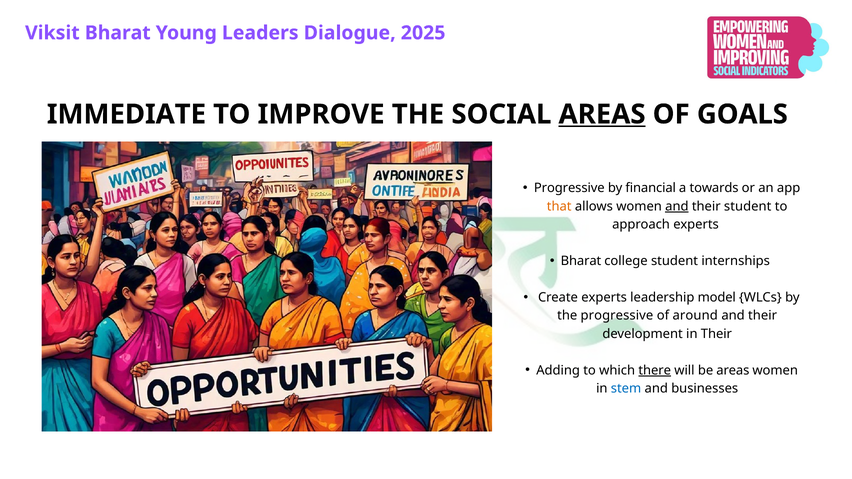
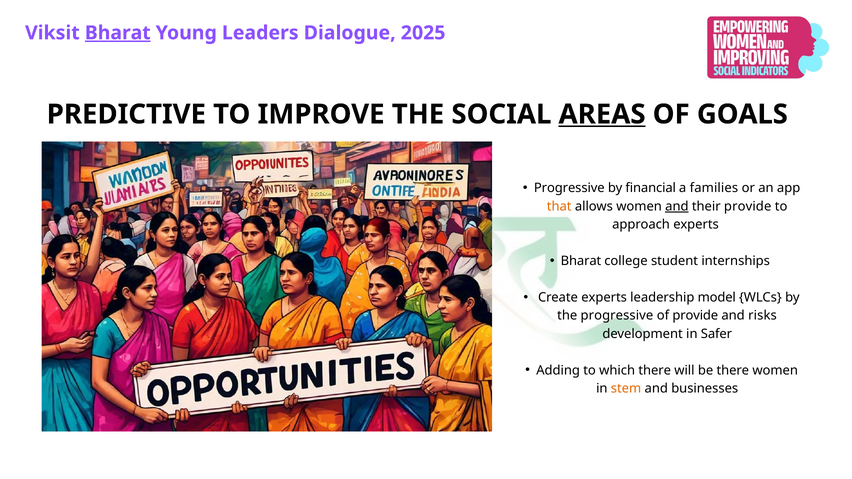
Bharat at (118, 33) underline: none -> present
IMMEDIATE: IMMEDIATE -> PREDICTIVE
towards: towards -> families
their student: student -> provide
of around: around -> provide
their at (763, 316): their -> risks
in Their: Their -> Safer
there at (655, 371) underline: present -> none
be areas: areas -> there
stem colour: blue -> orange
